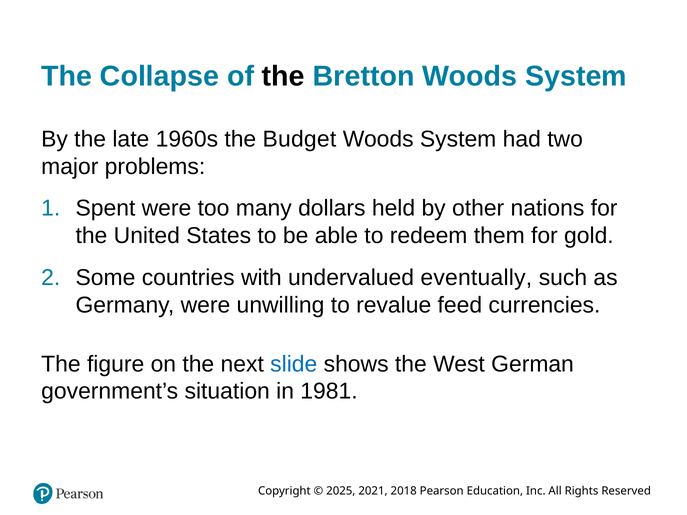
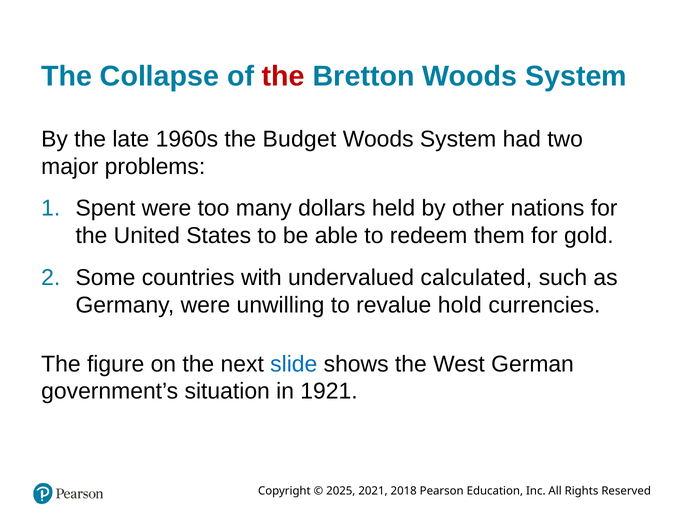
the at (283, 77) colour: black -> red
eventually: eventually -> calculated
feed: feed -> hold
1981: 1981 -> 1921
